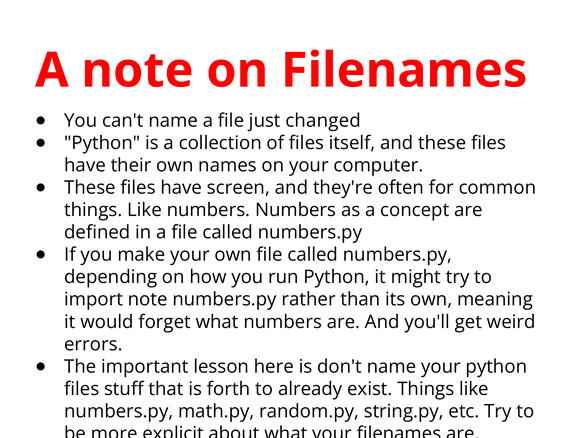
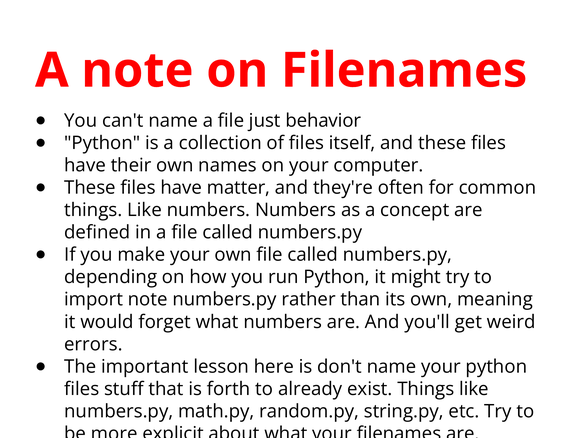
changed: changed -> behavior
screen: screen -> matter
